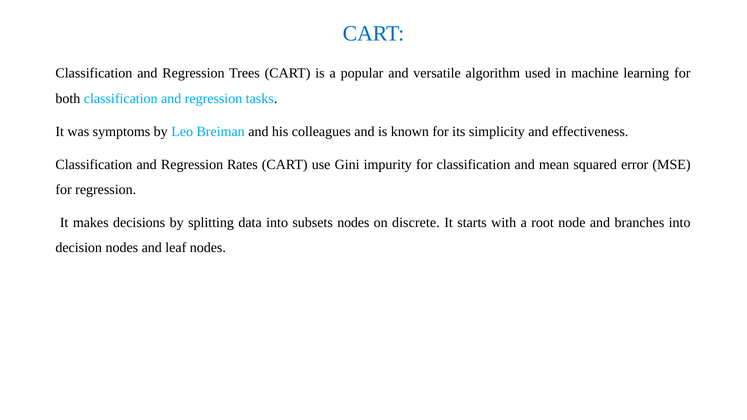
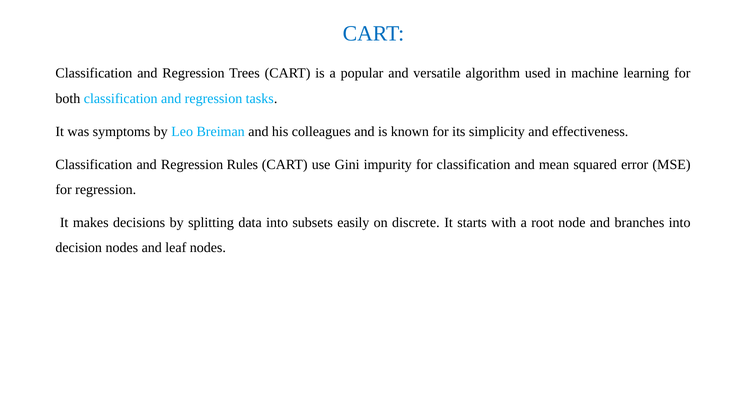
Rates: Rates -> Rules
subsets nodes: nodes -> easily
